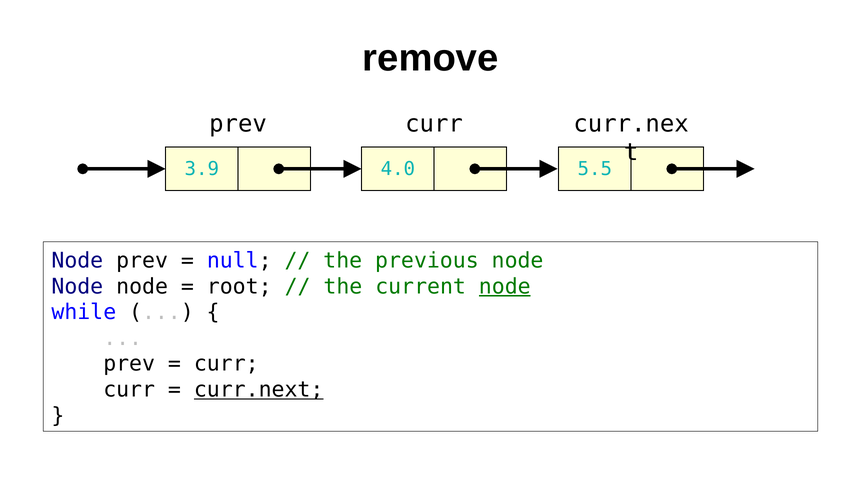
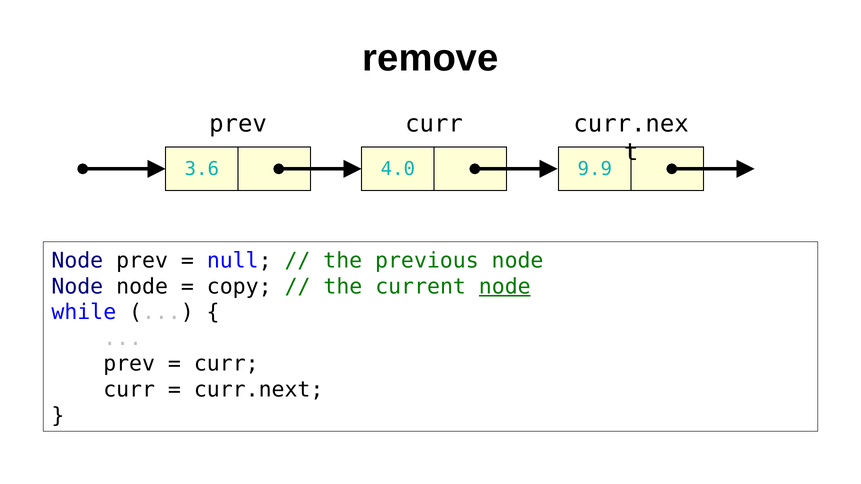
3.9: 3.9 -> 3.6
5.5: 5.5 -> 9.9
root: root -> copy
curr.next underline: present -> none
